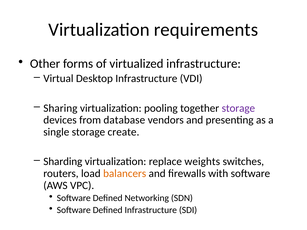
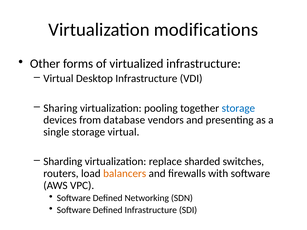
requirements: requirements -> modifications
storage at (238, 108) colour: purple -> blue
storage create: create -> virtual
weights: weights -> sharded
